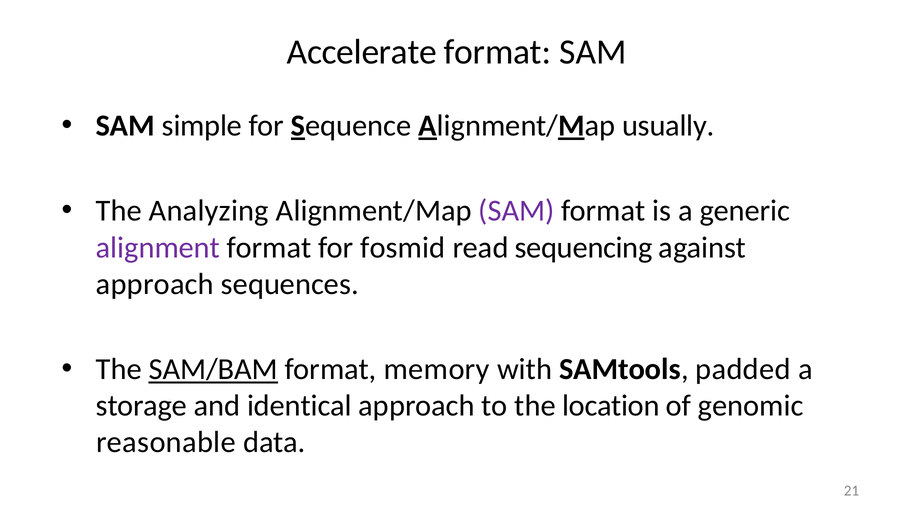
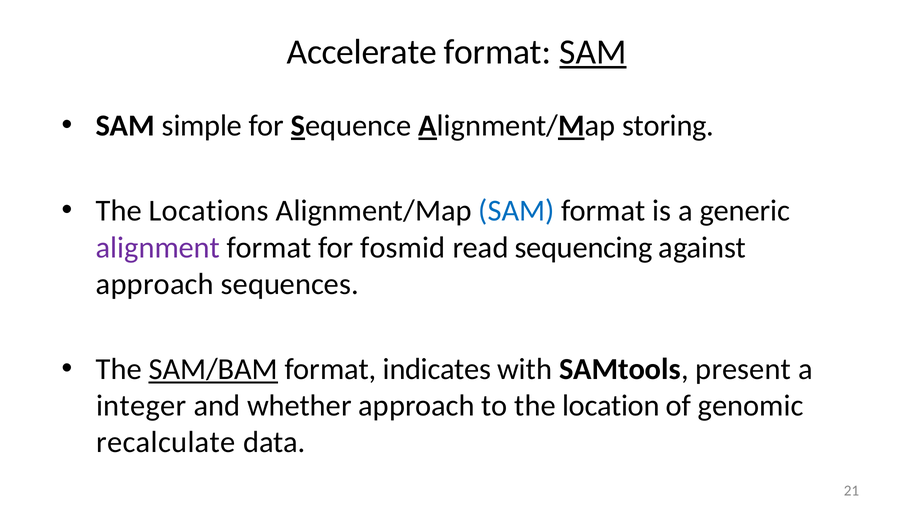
SAM at (593, 52) underline: none -> present
usually: usually -> storing
Analyzing: Analyzing -> Locations
SAM at (516, 211) colour: purple -> blue
memory: memory -> indicates
padded: padded -> present
storage: storage -> integer
identical: identical -> whether
reasonable: reasonable -> recalculate
